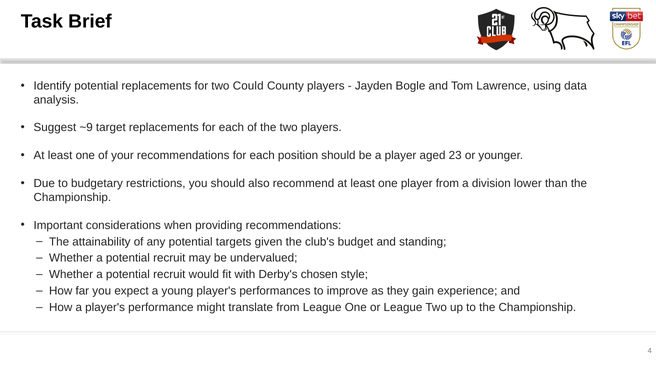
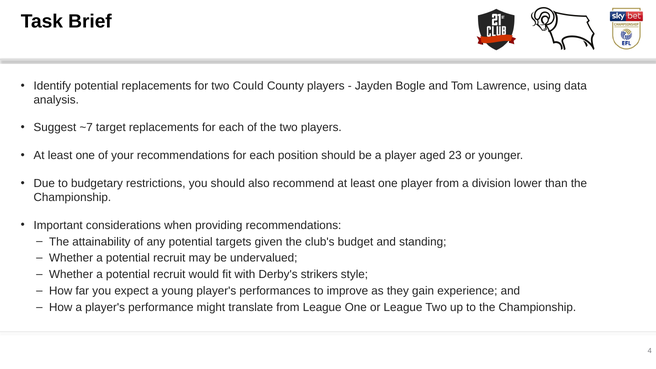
~9: ~9 -> ~7
chosen: chosen -> strikers
